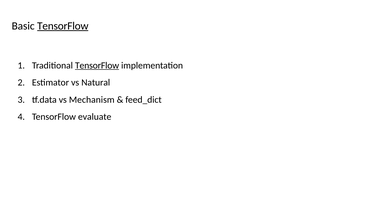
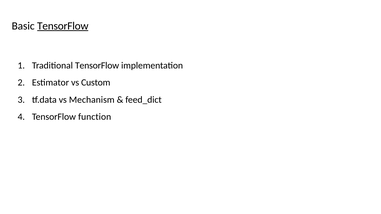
TensorFlow at (97, 66) underline: present -> none
Natural: Natural -> Custom
evaluate: evaluate -> function
